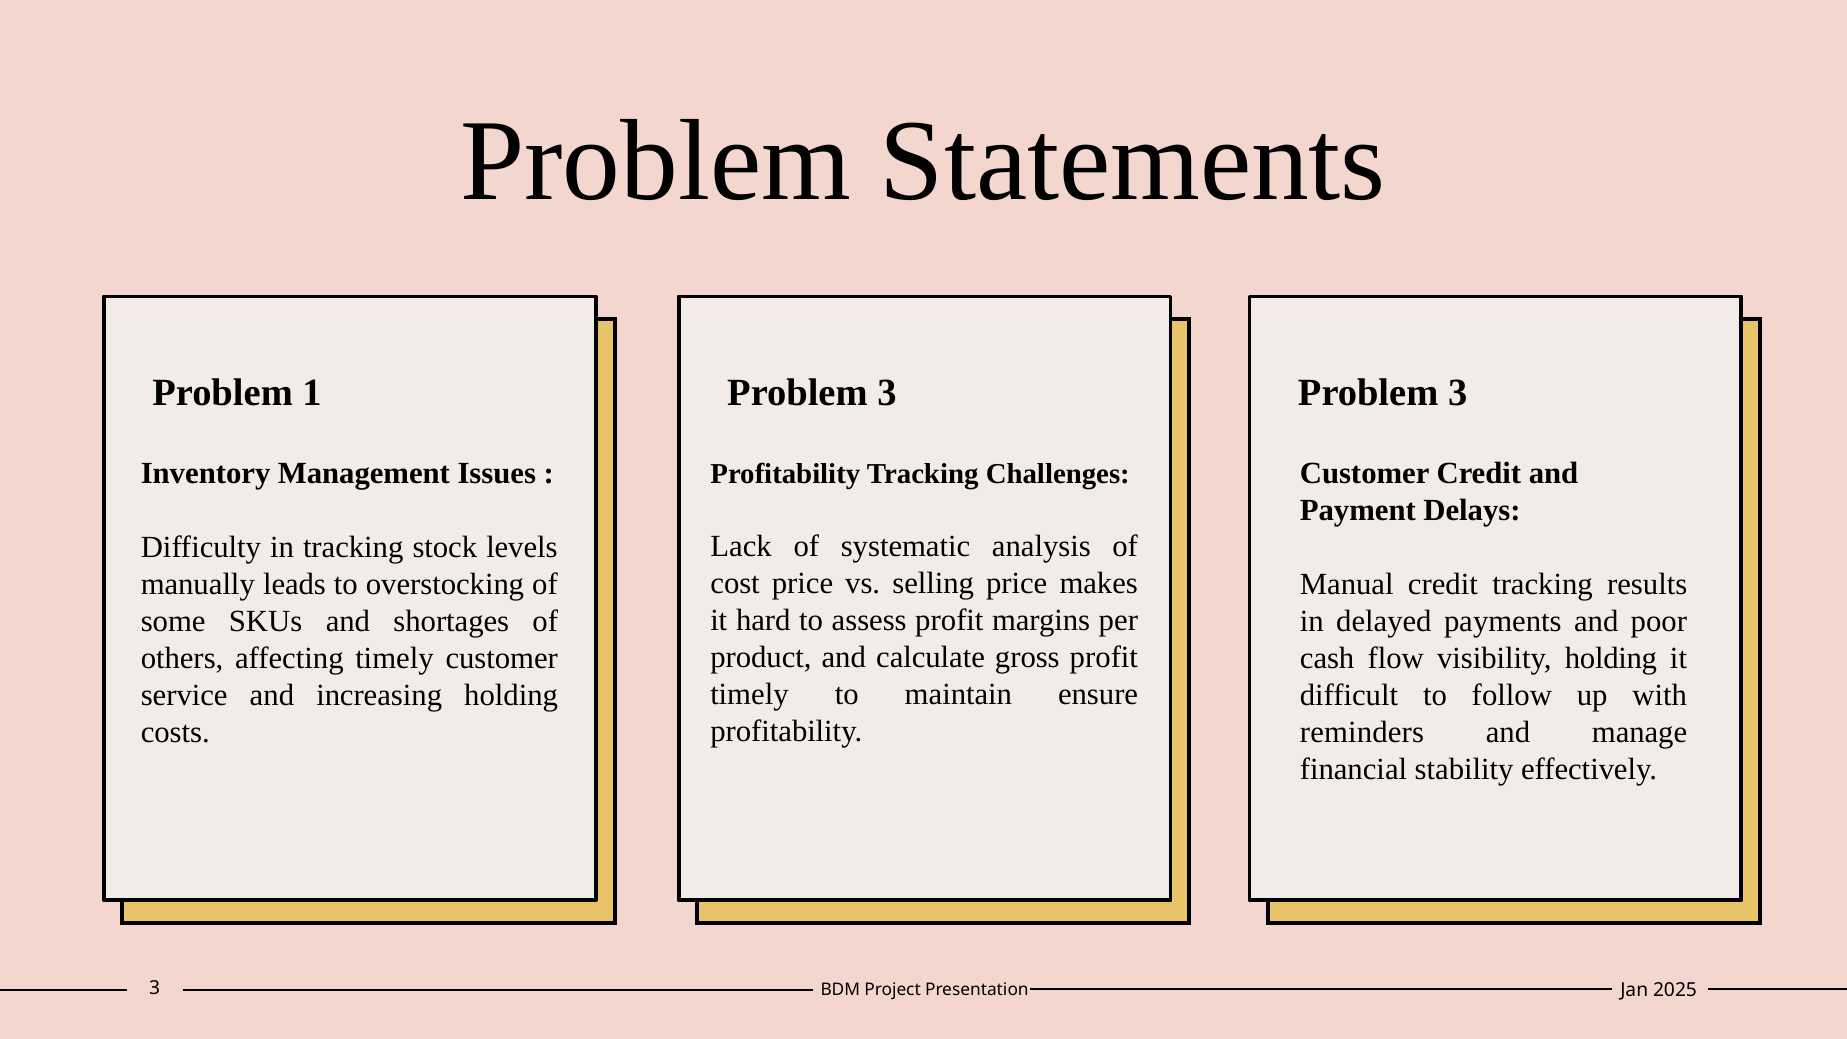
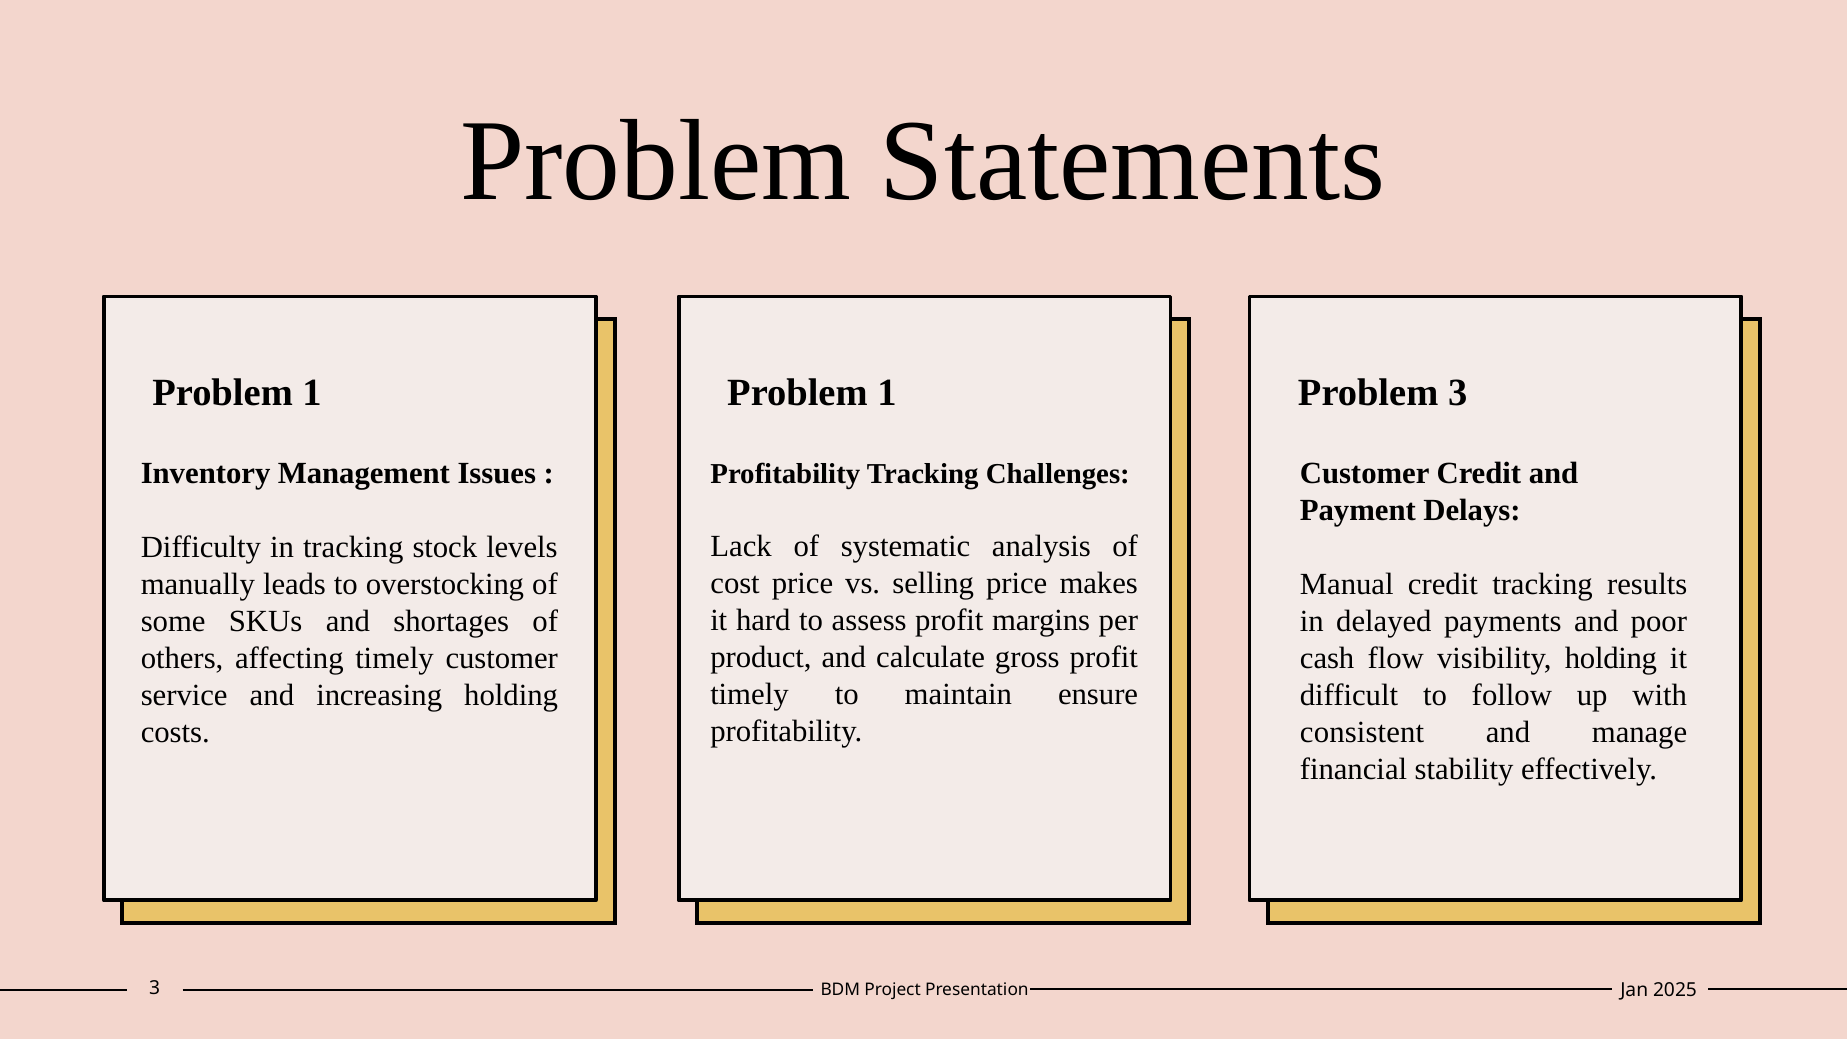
3 at (887, 393): 3 -> 1
reminders: reminders -> consistent
